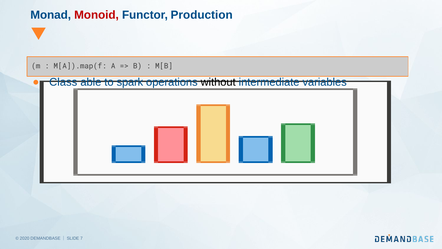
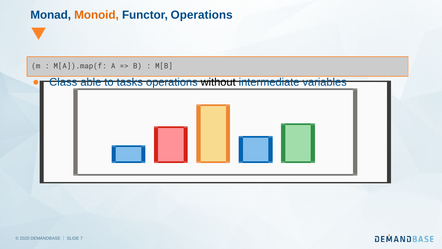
Monoid colour: red -> orange
Functor Production: Production -> Operations
spark: spark -> tasks
